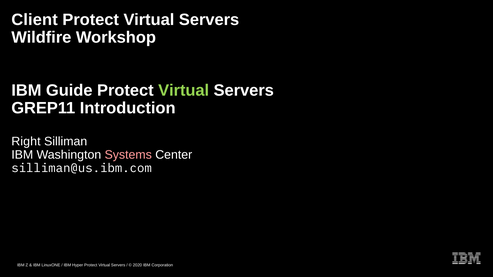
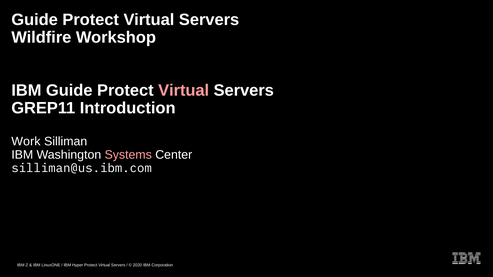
Client at (35, 20): Client -> Guide
Virtual at (184, 91) colour: light green -> pink
Right: Right -> Work
